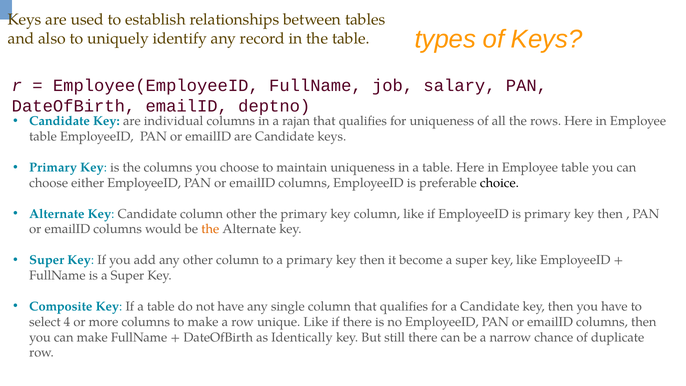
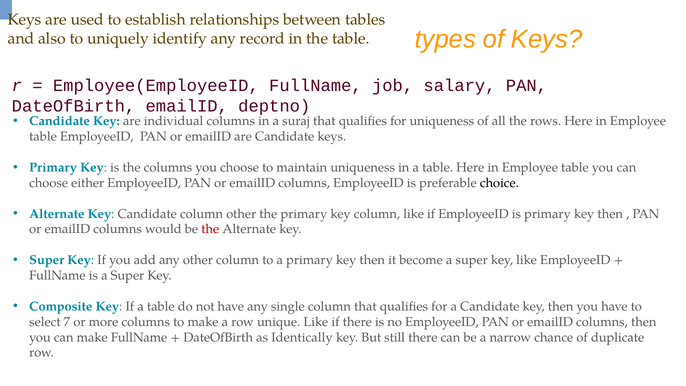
rajan: rajan -> suraj
the at (210, 229) colour: orange -> red
4: 4 -> 7
